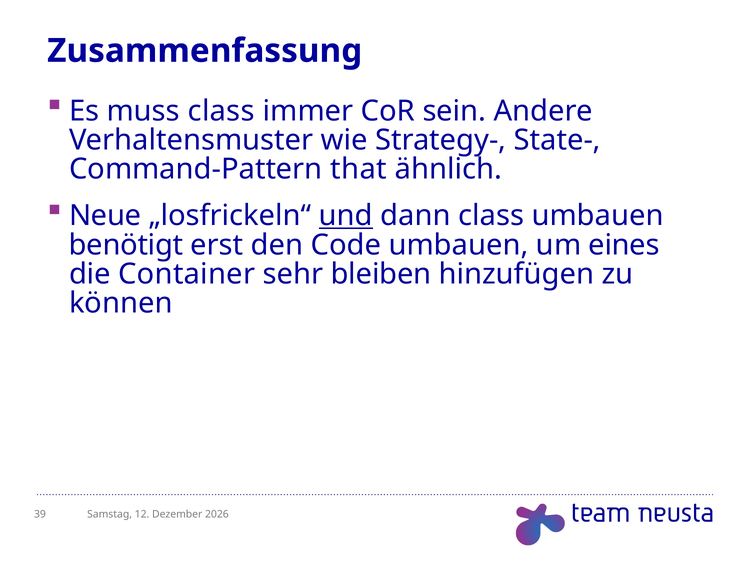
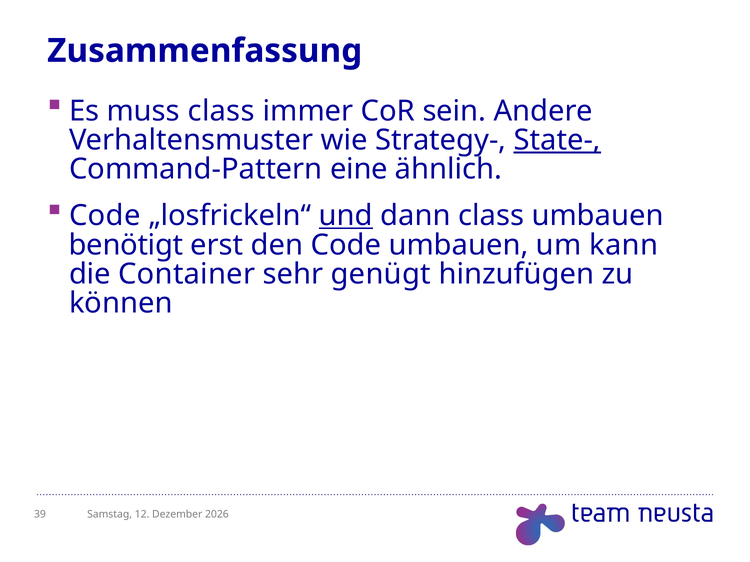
State- underline: none -> present
that: that -> eine
Neue at (105, 216): Neue -> Code
eines: eines -> kann
bleiben: bleiben -> genügt
